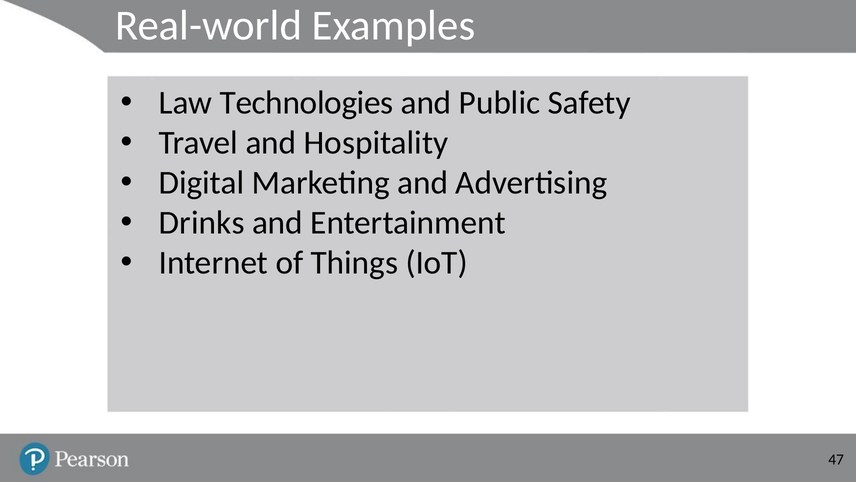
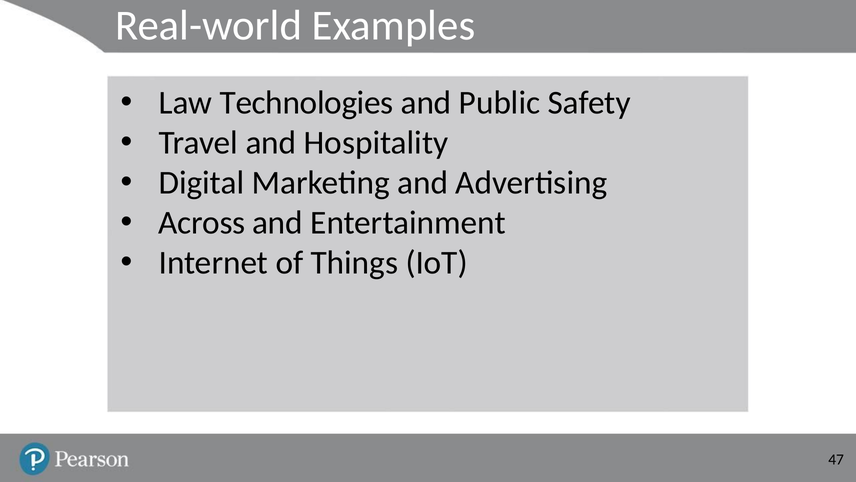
Drinks: Drinks -> Across
